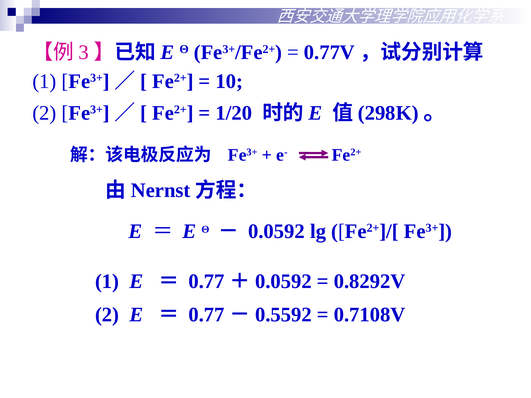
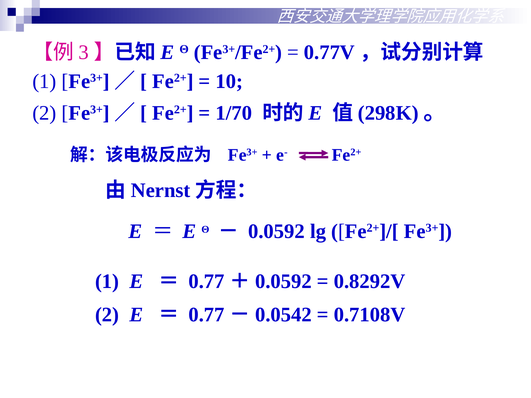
1/20: 1/20 -> 1/70
0.5592: 0.5592 -> 0.0542
